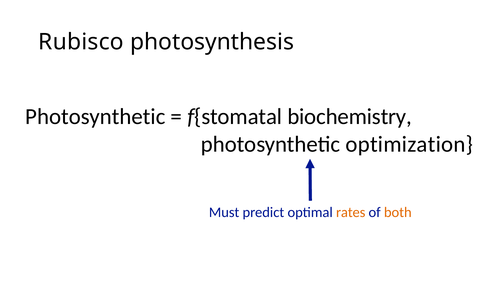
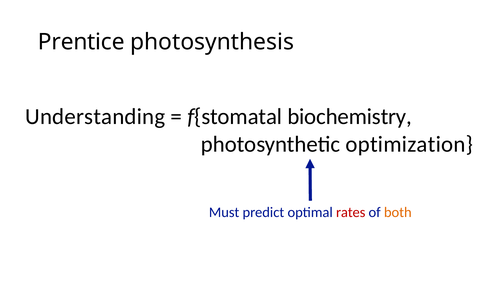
Rubisco: Rubisco -> Prentice
Photosynthetic at (95, 117): Photosynthetic -> Understanding
rates colour: orange -> red
